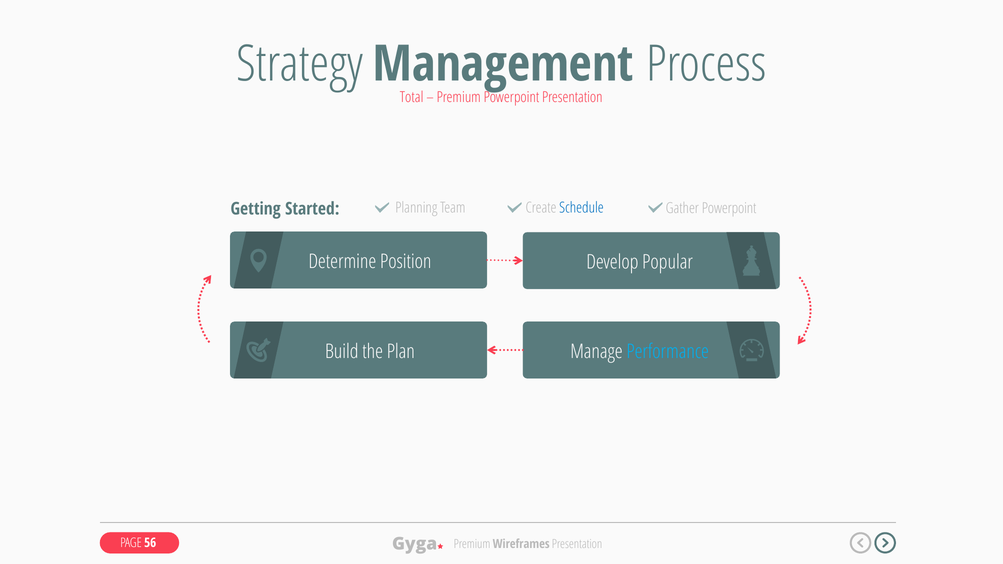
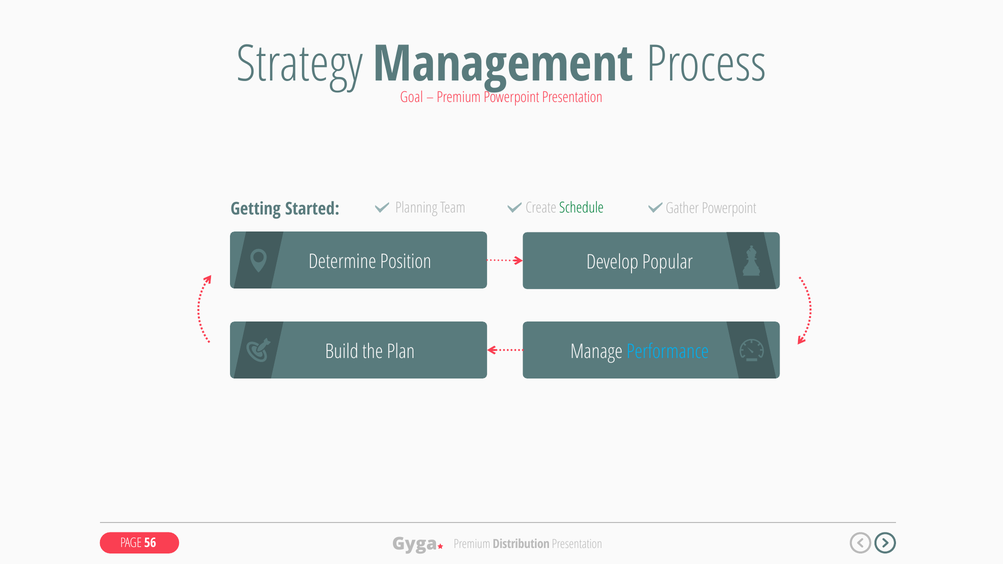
Total: Total -> Goal
Schedule colour: blue -> green
Wireframes: Wireframes -> Distribution
